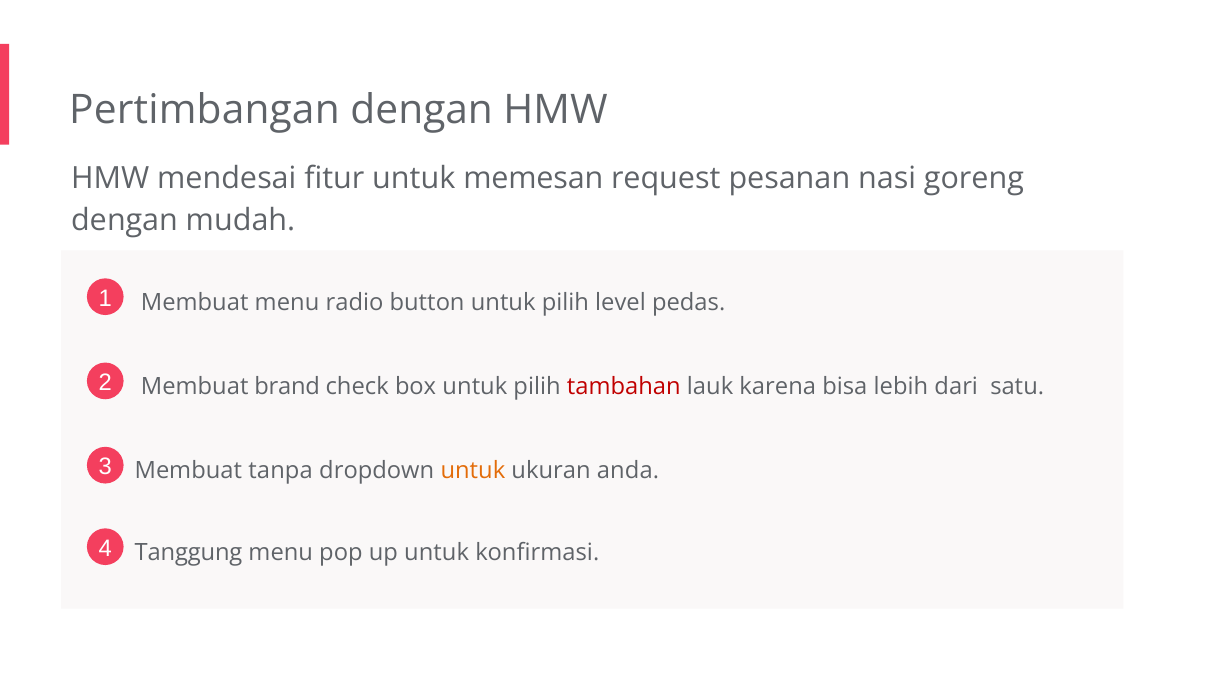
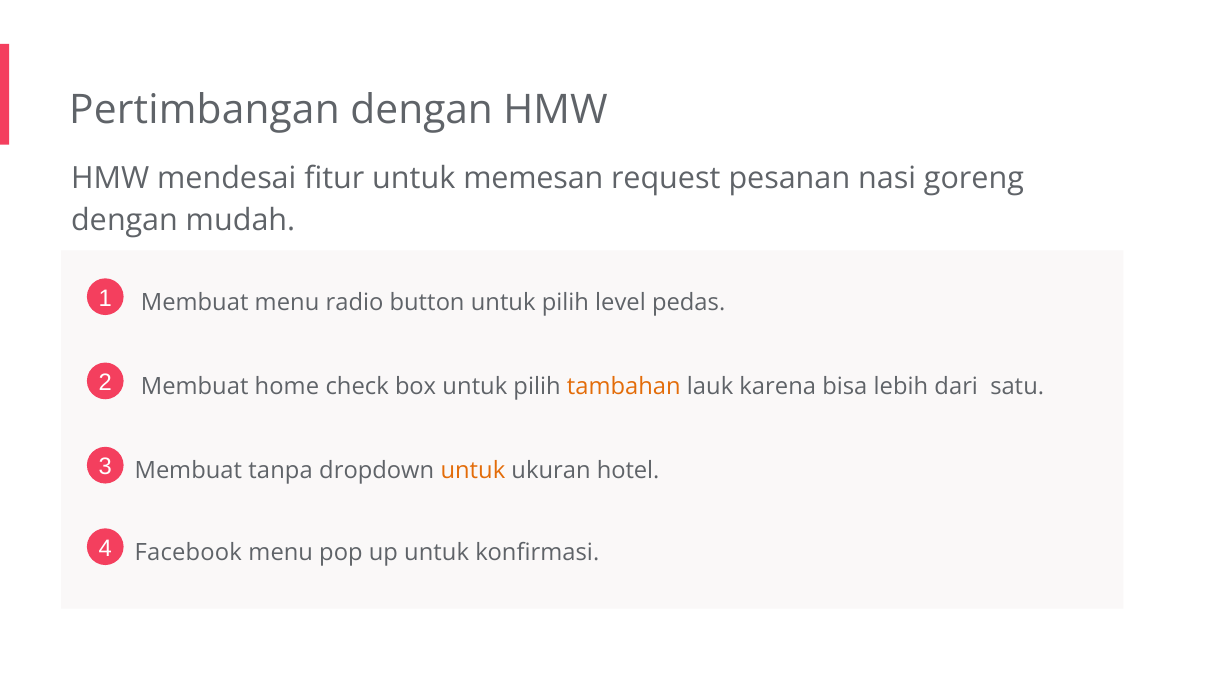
brand: brand -> home
tambahan colour: red -> orange
anda: anda -> hotel
Tanggung: Tanggung -> Facebook
